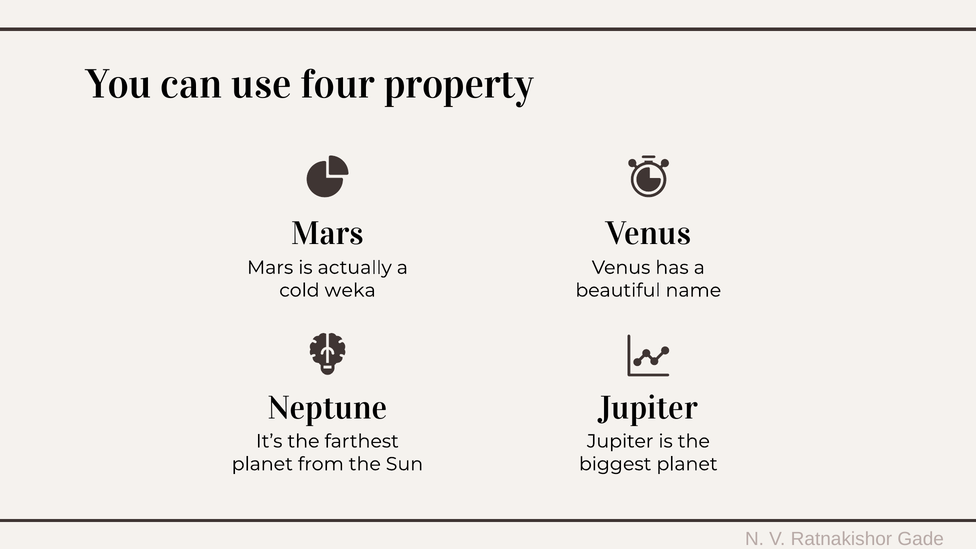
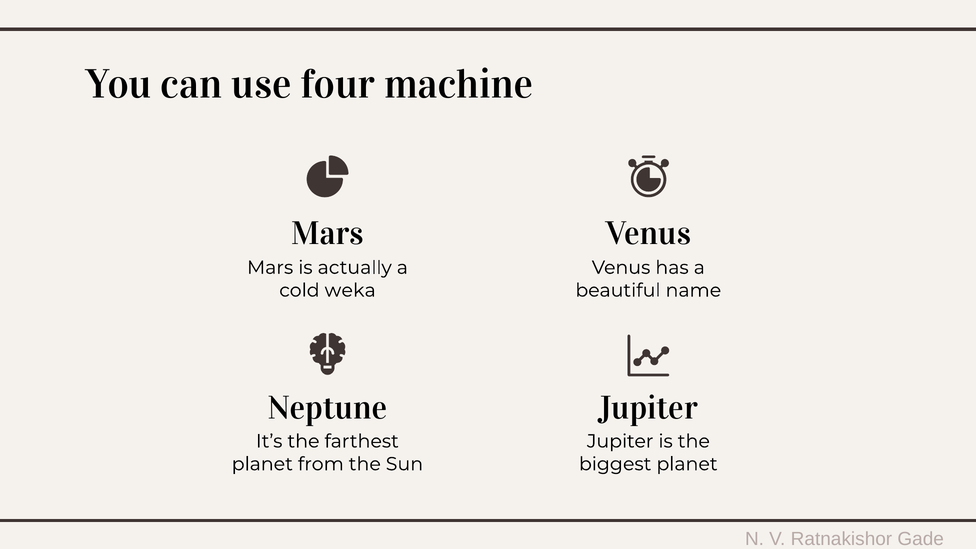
property: property -> machine
